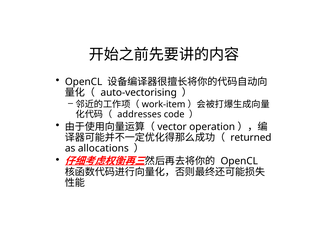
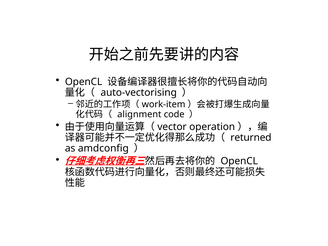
addresses: addresses -> alignment
allocations: allocations -> amdconfig
